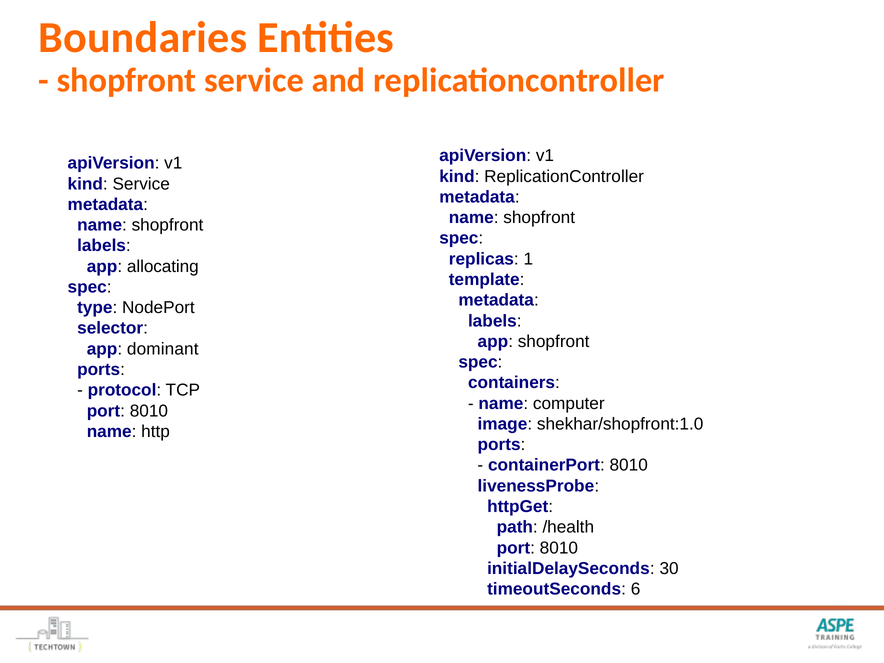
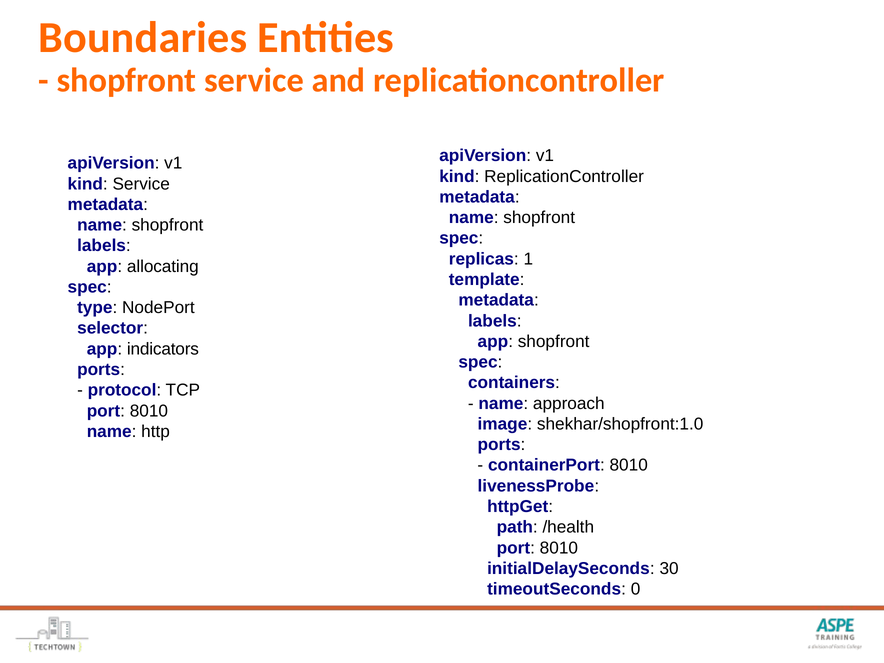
dominant: dominant -> indicators
computer: computer -> approach
6: 6 -> 0
